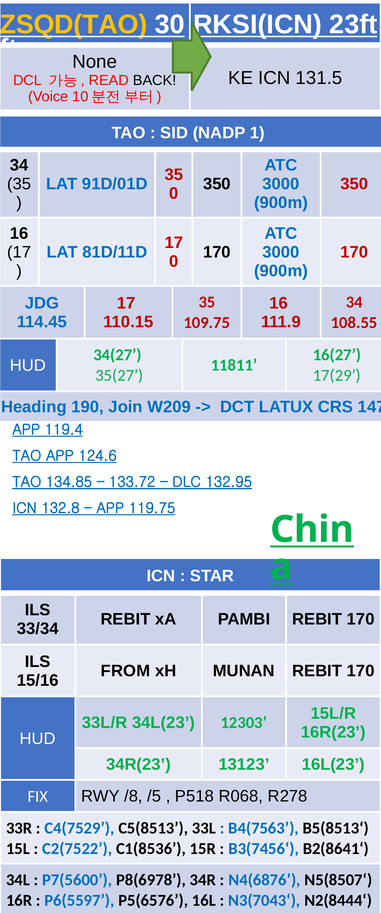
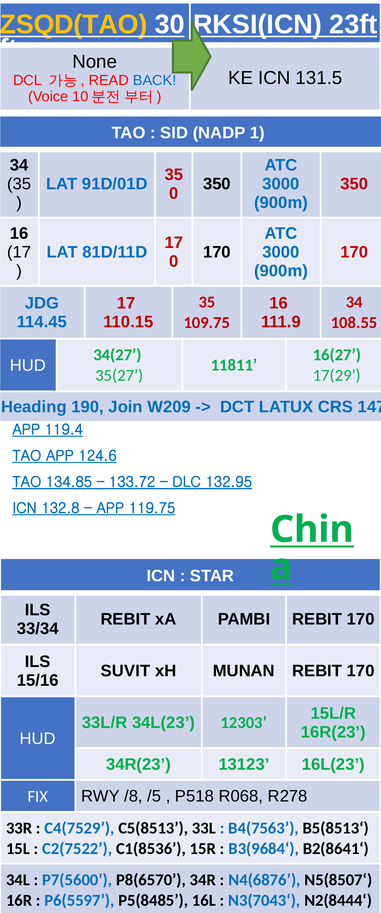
BACK colour: black -> blue
FROM: FROM -> SUVIT
B3(7456‘: B3(7456‘ -> B3(9684‘
P8(6978: P8(6978 -> P8(6570
P5(6576: P5(6576 -> P5(8485
